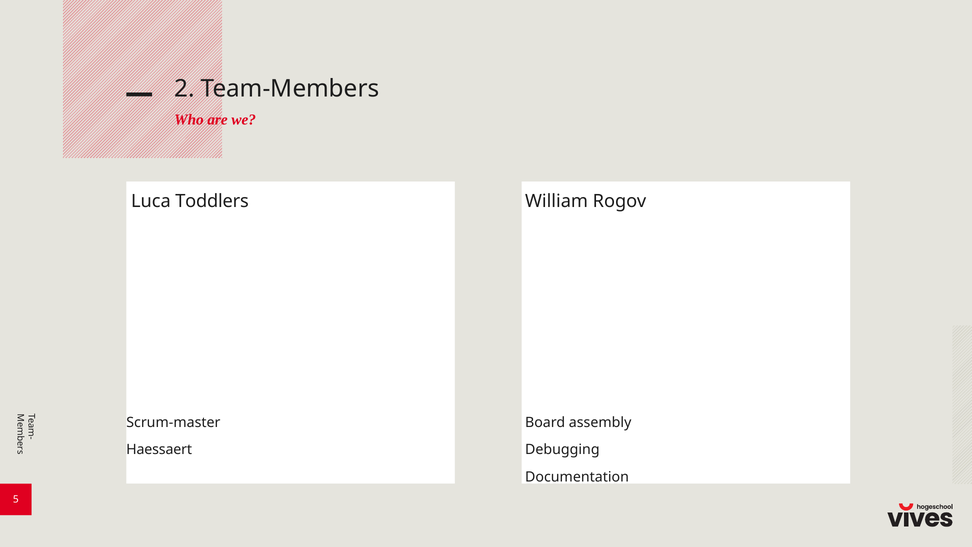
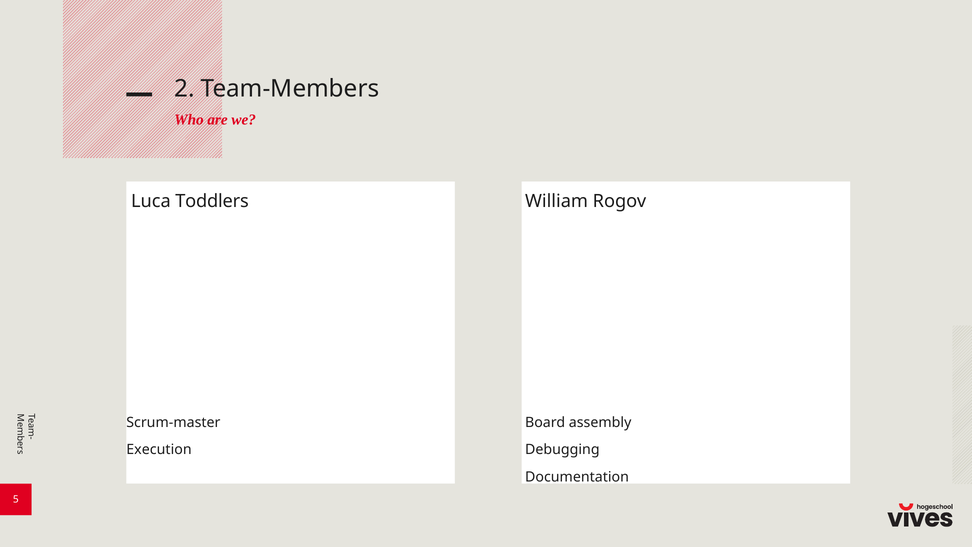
Haessaert: Haessaert -> Execution
